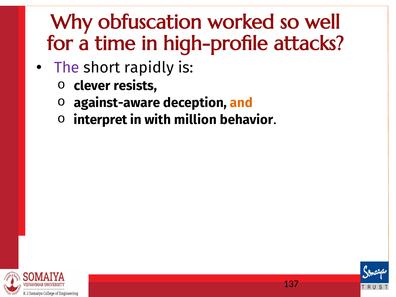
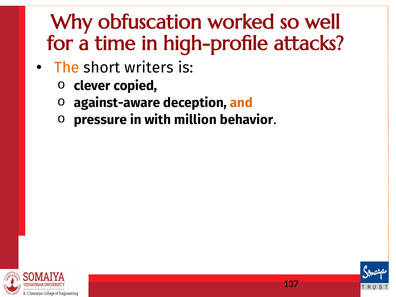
The colour: purple -> orange
rapidly: rapidly -> writers
resists: resists -> copied
interpret: interpret -> pressure
